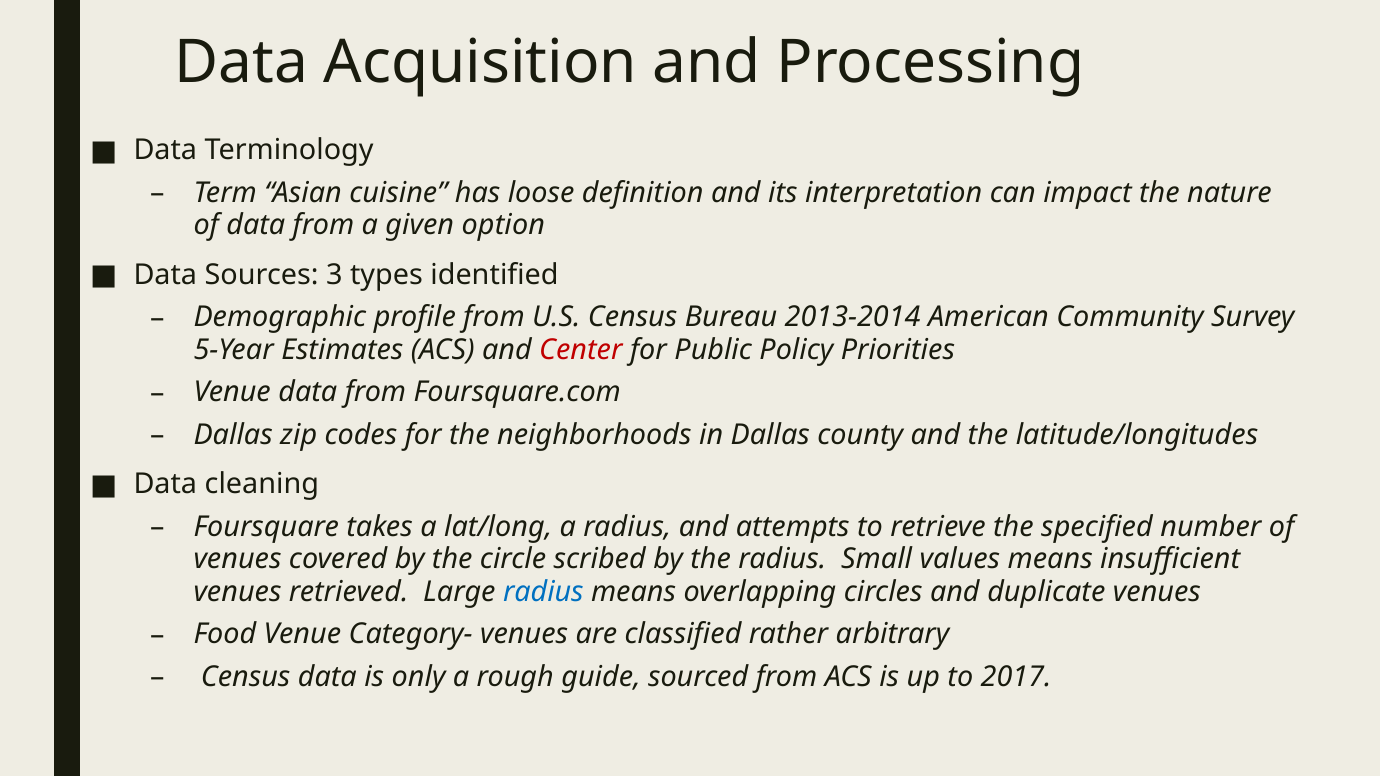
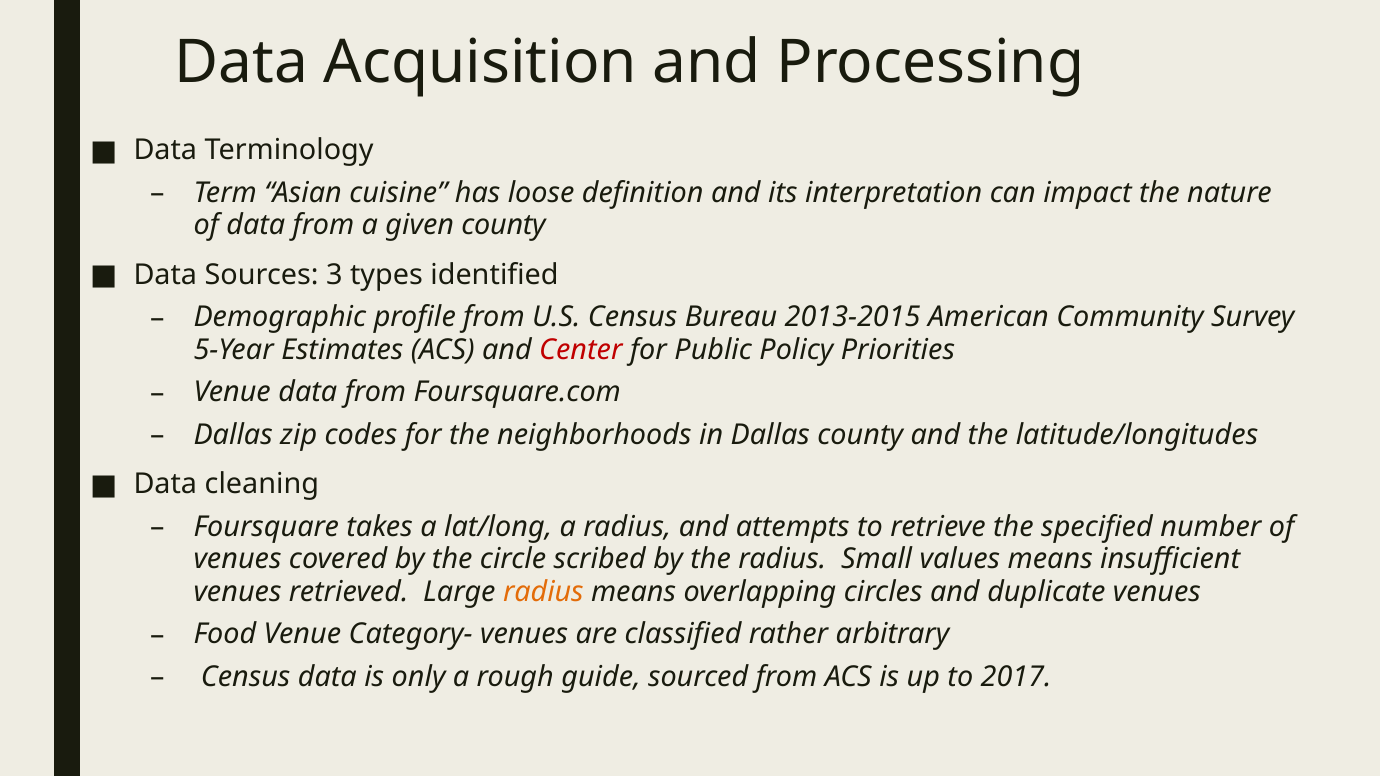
given option: option -> county
2013-2014: 2013-2014 -> 2013-2015
radius at (543, 592) colour: blue -> orange
